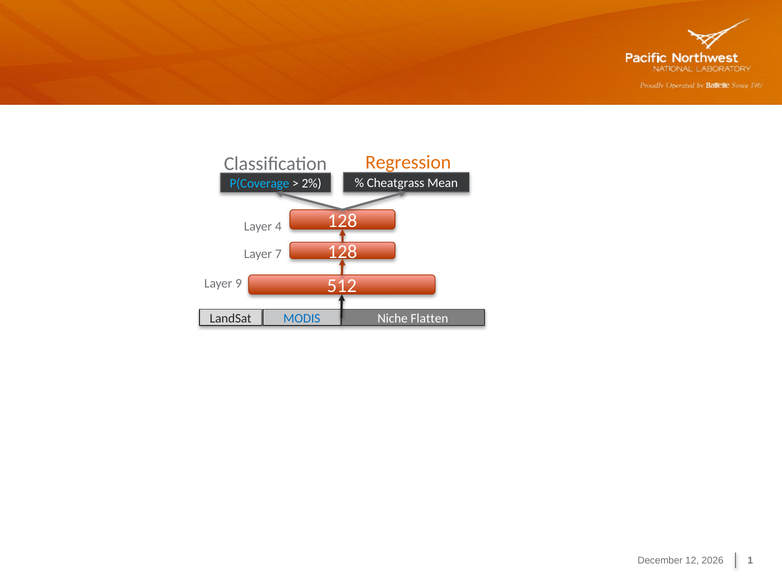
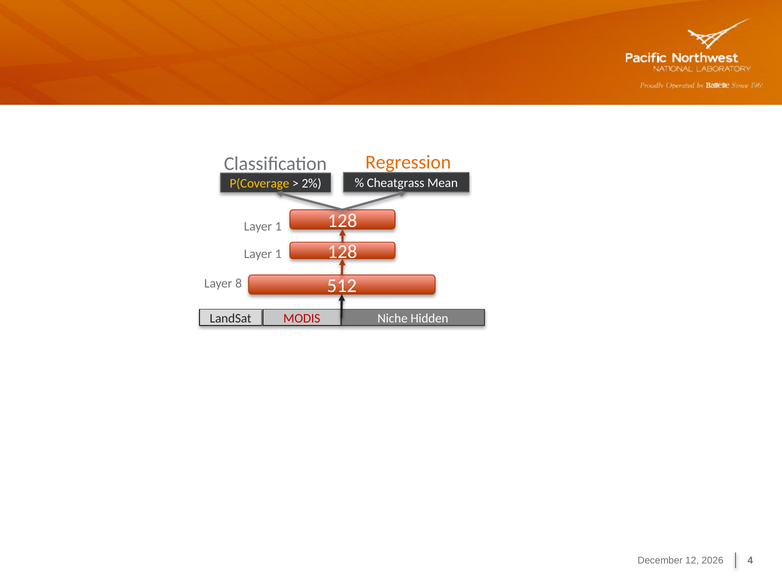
P(Coverage colour: light blue -> yellow
4 at (278, 226): 4 -> 1
7 at (278, 253): 7 -> 1
9: 9 -> 8
MODIS colour: blue -> red
Flatten: Flatten -> Hidden
1: 1 -> 4
